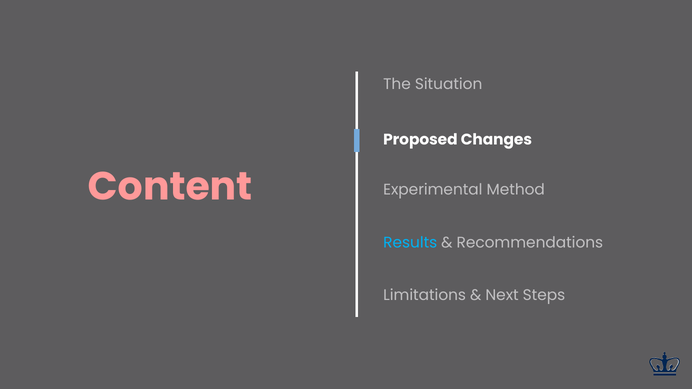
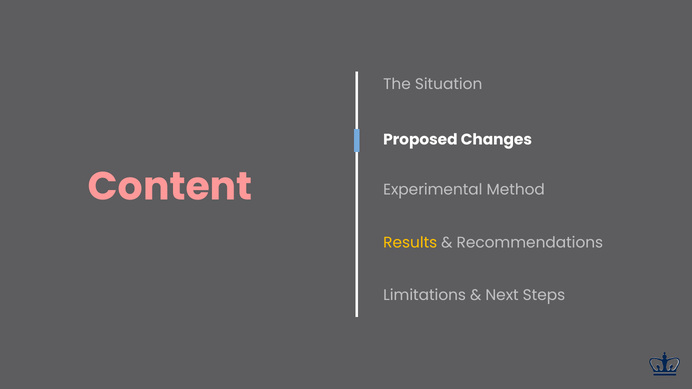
Results colour: light blue -> yellow
